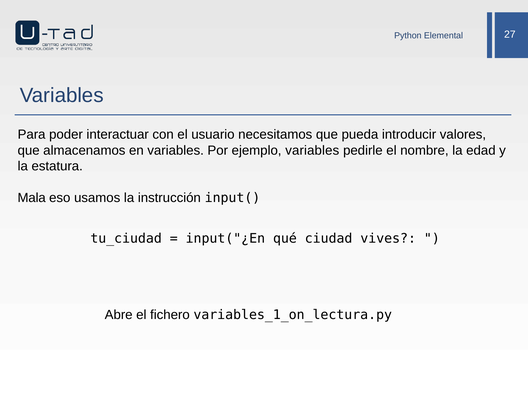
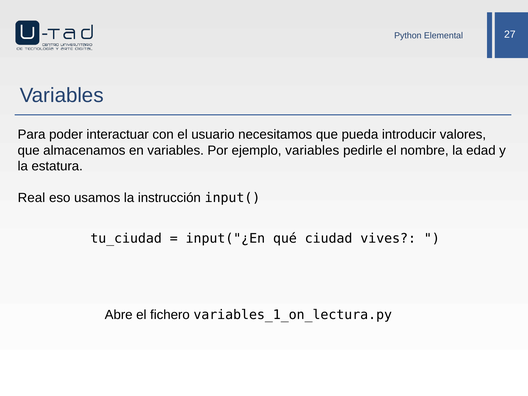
Mala: Mala -> Real
